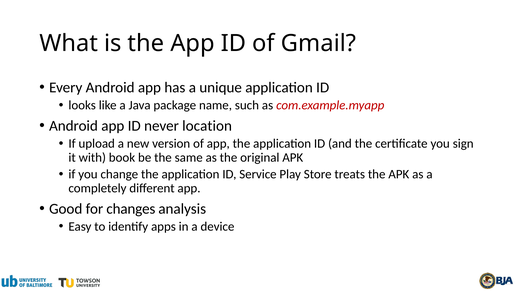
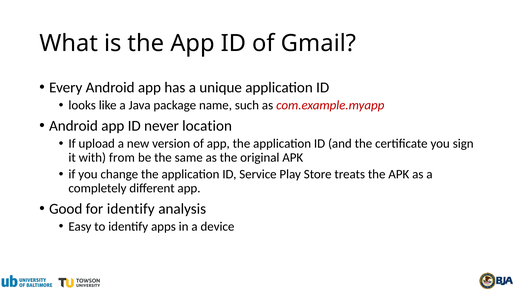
book: book -> from
for changes: changes -> identify
